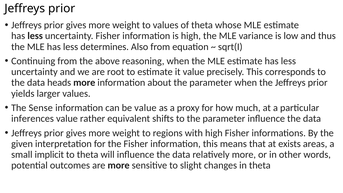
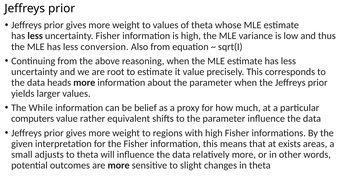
determines: determines -> conversion
Sense: Sense -> While
be value: value -> belief
inferences: inferences -> computers
implicit: implicit -> adjusts
